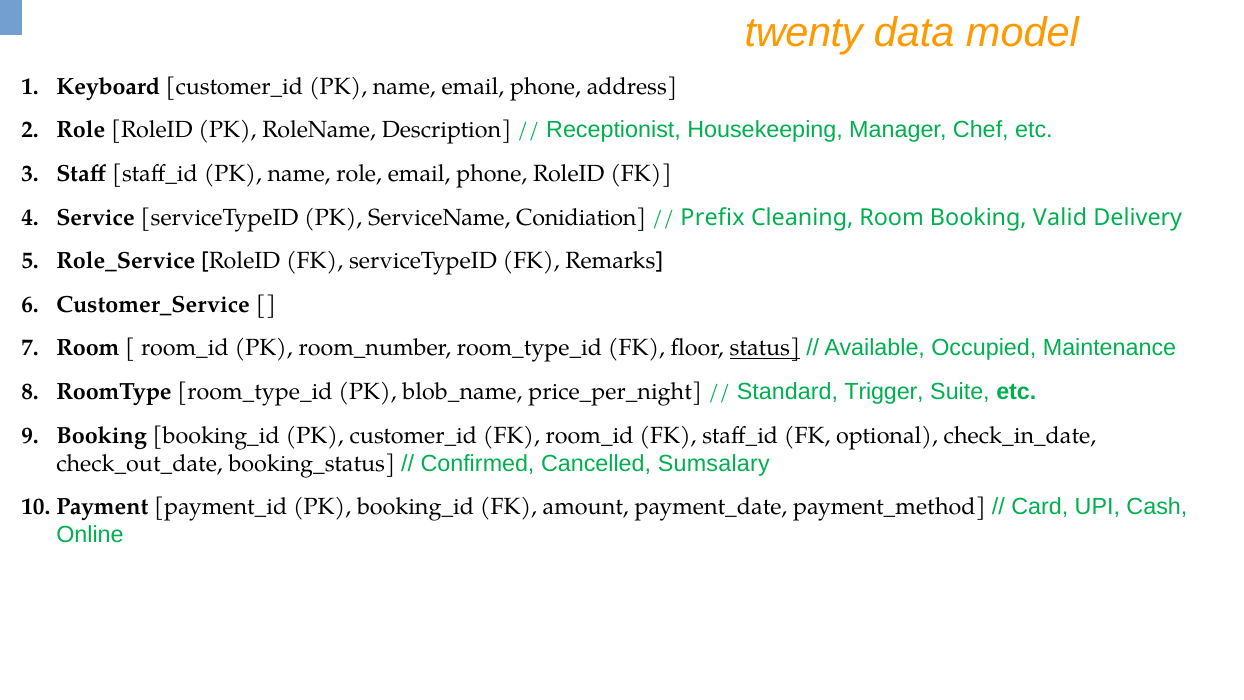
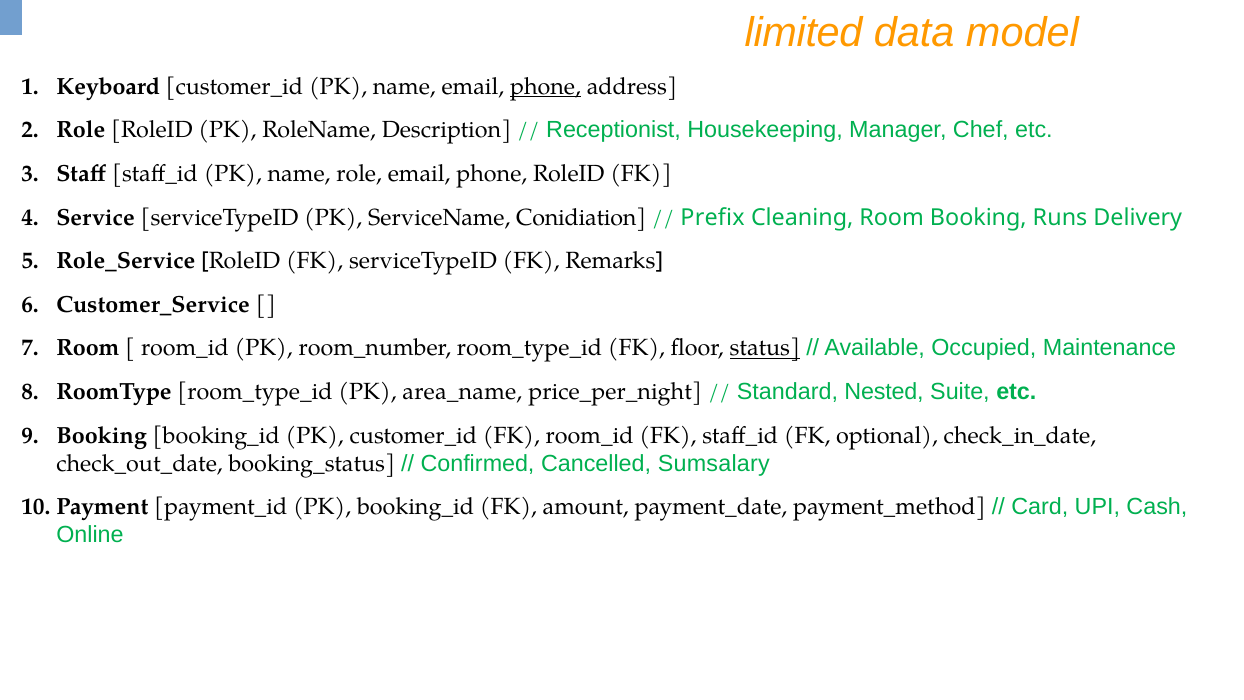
twenty: twenty -> limited
phone at (546, 87) underline: none -> present
Valid: Valid -> Runs
blob_name: blob_name -> area_name
Trigger: Trigger -> Nested
